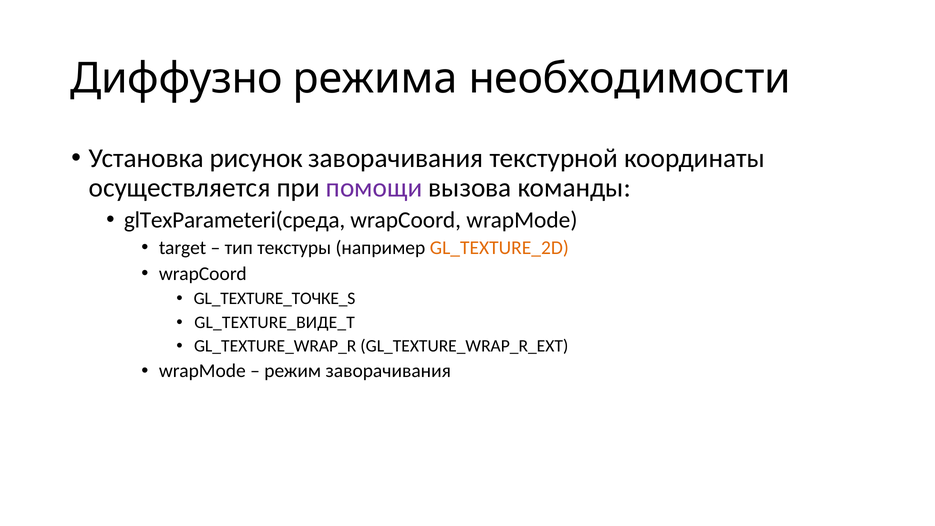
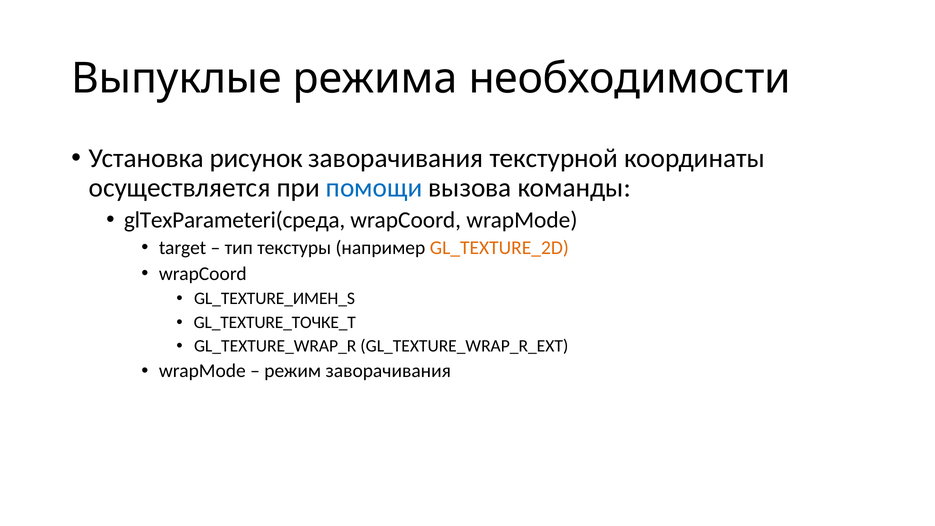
Диффузно: Диффузно -> Выпуклые
помощи colour: purple -> blue
GL_TEXTURE_ТОЧКЕ_S: GL_TEXTURE_ТОЧКЕ_S -> GL_TEXTURE_ИМЕН_S
GL_TEXTURE_ВИДЕ_T: GL_TEXTURE_ВИДЕ_T -> GL_TEXTURE_ТОЧКЕ_T
